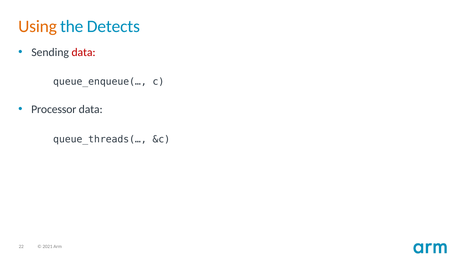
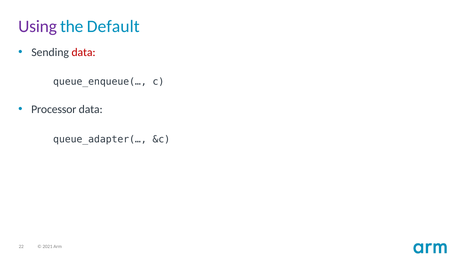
Using colour: orange -> purple
Detects: Detects -> Default
queue_threads(…: queue_threads(… -> queue_adapter(…
